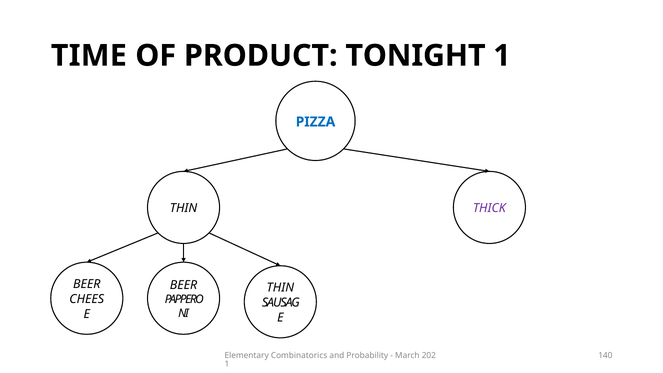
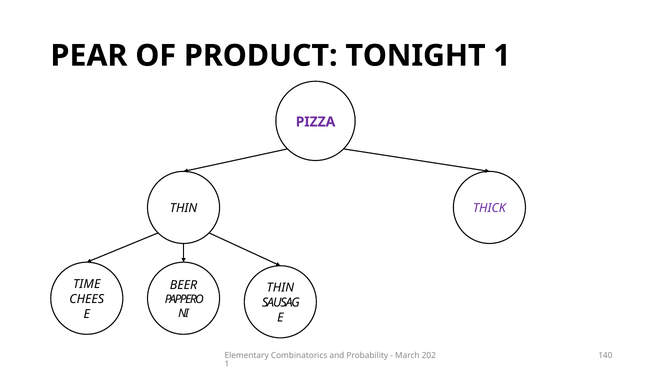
TIME: TIME -> PEAR
PIZZA colour: blue -> purple
BEER at (87, 284): BEER -> TIME
